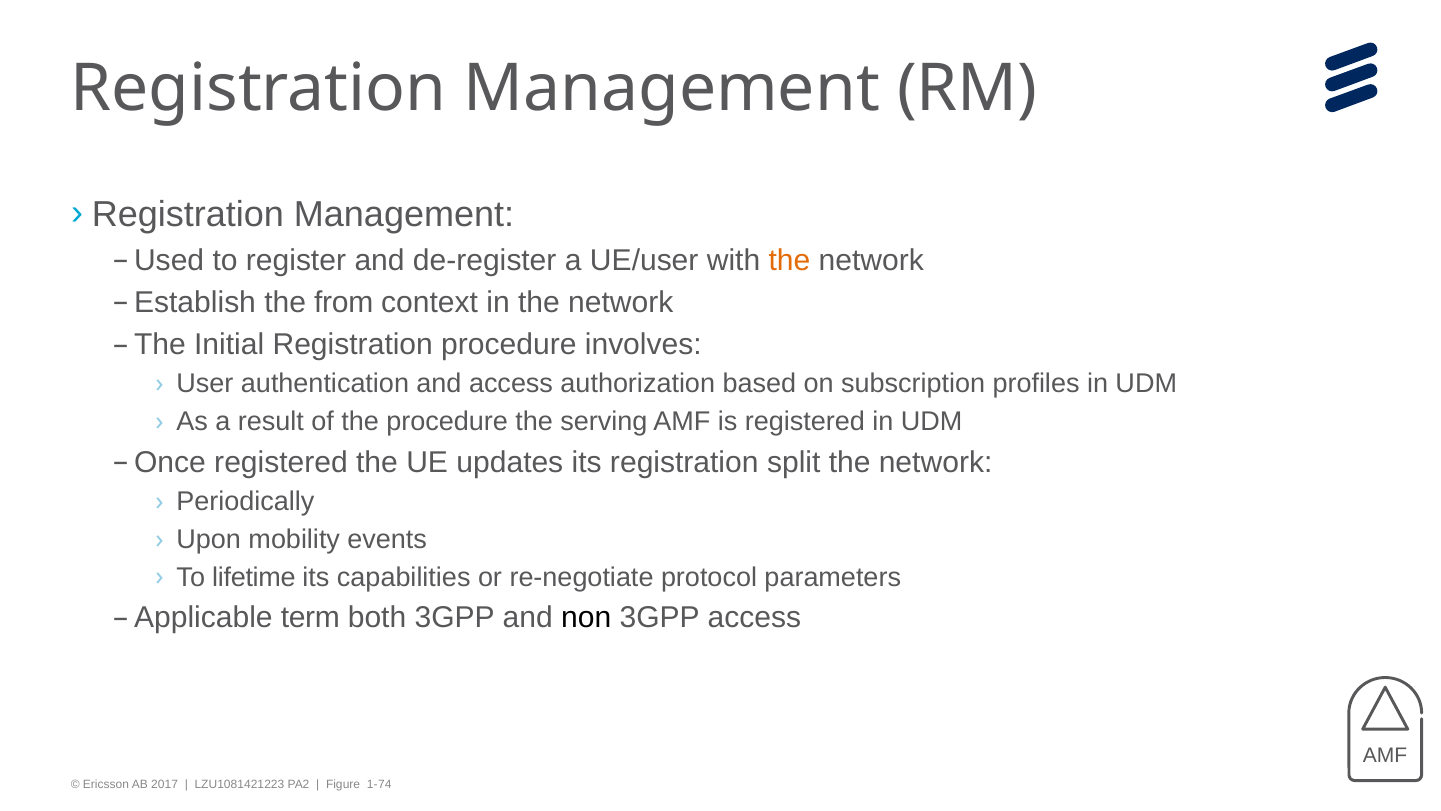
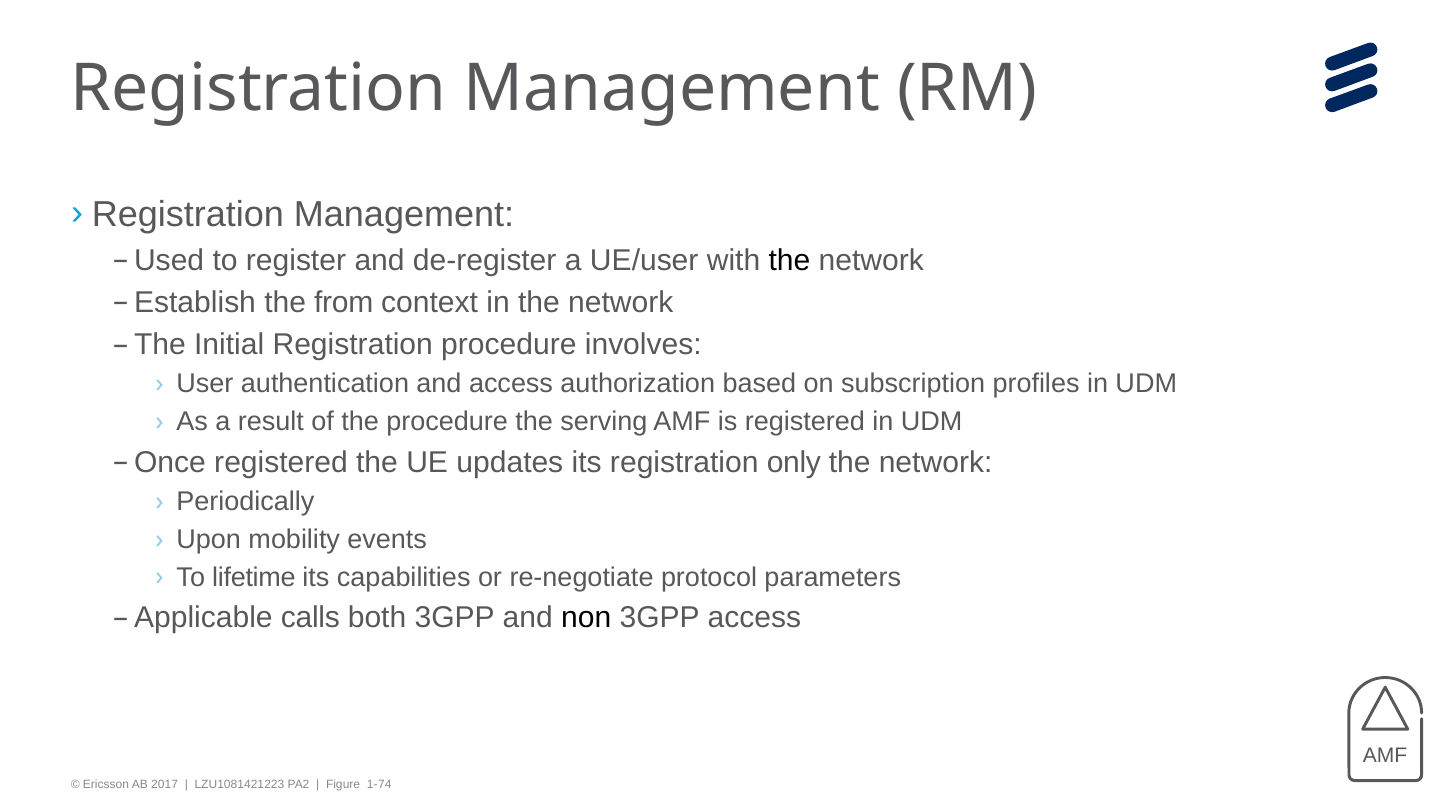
the at (790, 260) colour: orange -> black
split: split -> only
term: term -> calls
